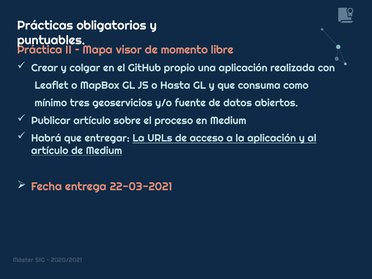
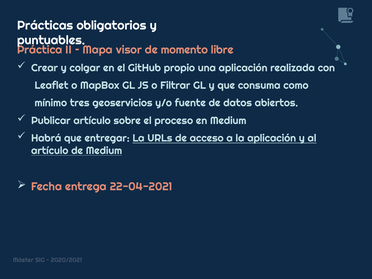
Hasta: Hasta -> Filtrar
22-03-2021: 22-03-2021 -> 22-04-2021
